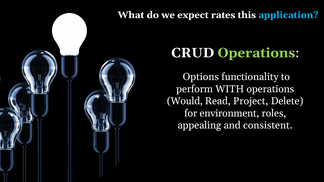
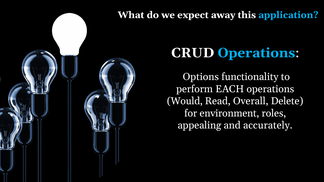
rates: rates -> away
Operations at (256, 53) colour: light green -> light blue
WITH: WITH -> EACH
Project: Project -> Overall
consistent: consistent -> accurately
